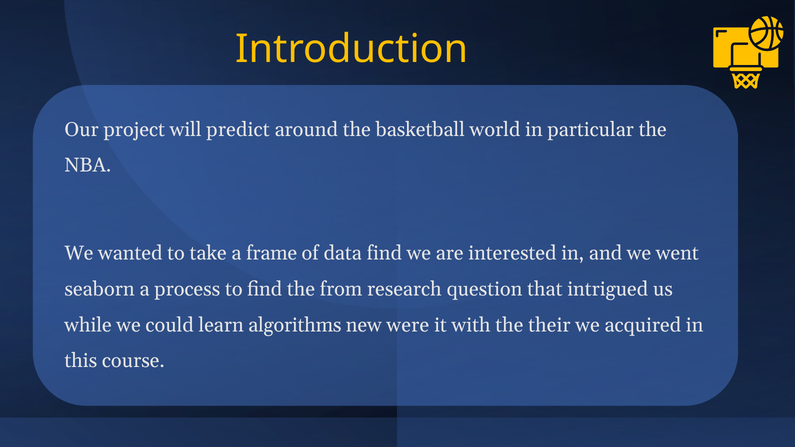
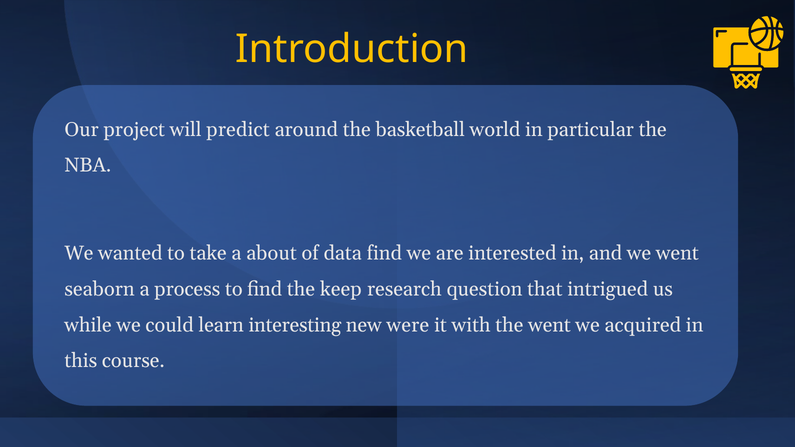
frame: frame -> about
from: from -> keep
algorithms: algorithms -> interesting
the their: their -> went
